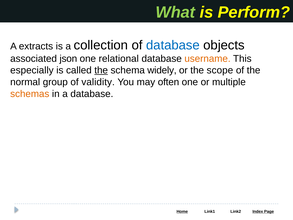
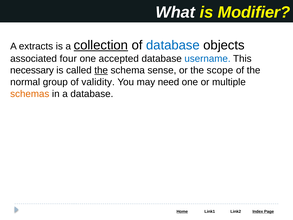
What colour: light green -> white
Perform: Perform -> Modifier
collection underline: none -> present
json: json -> four
relational: relational -> accepted
username colour: orange -> blue
especially: especially -> necessary
widely: widely -> sense
often: often -> need
